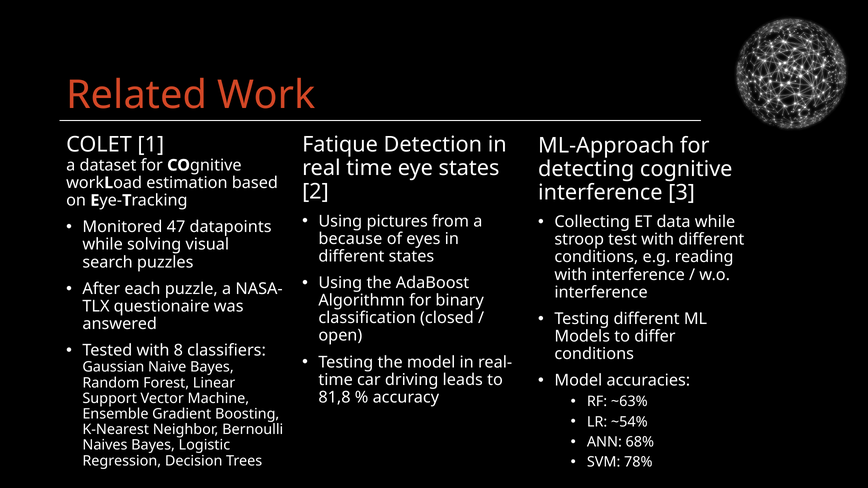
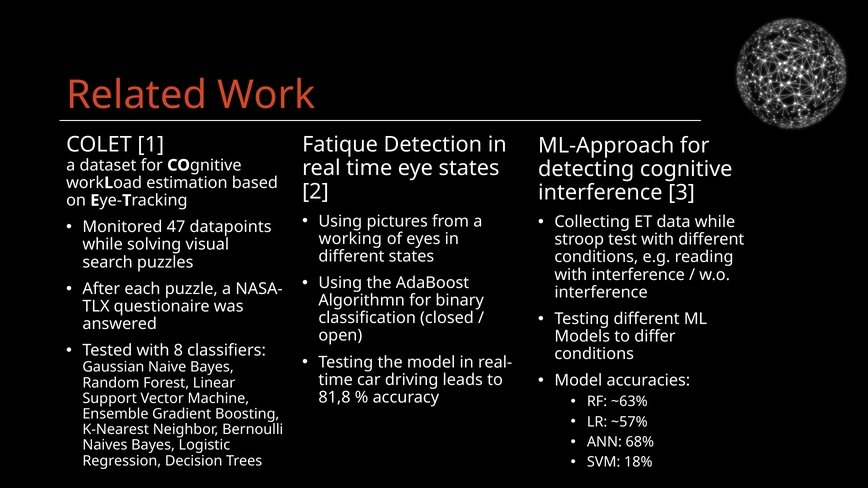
because: because -> working
~54%: ~54% -> ~57%
78%: 78% -> 18%
